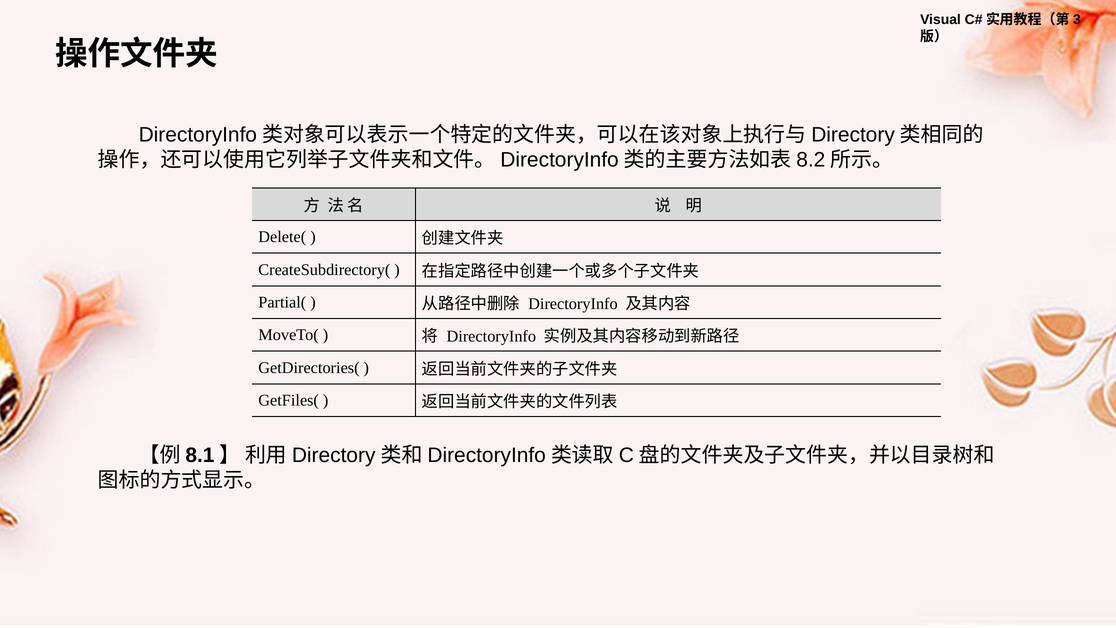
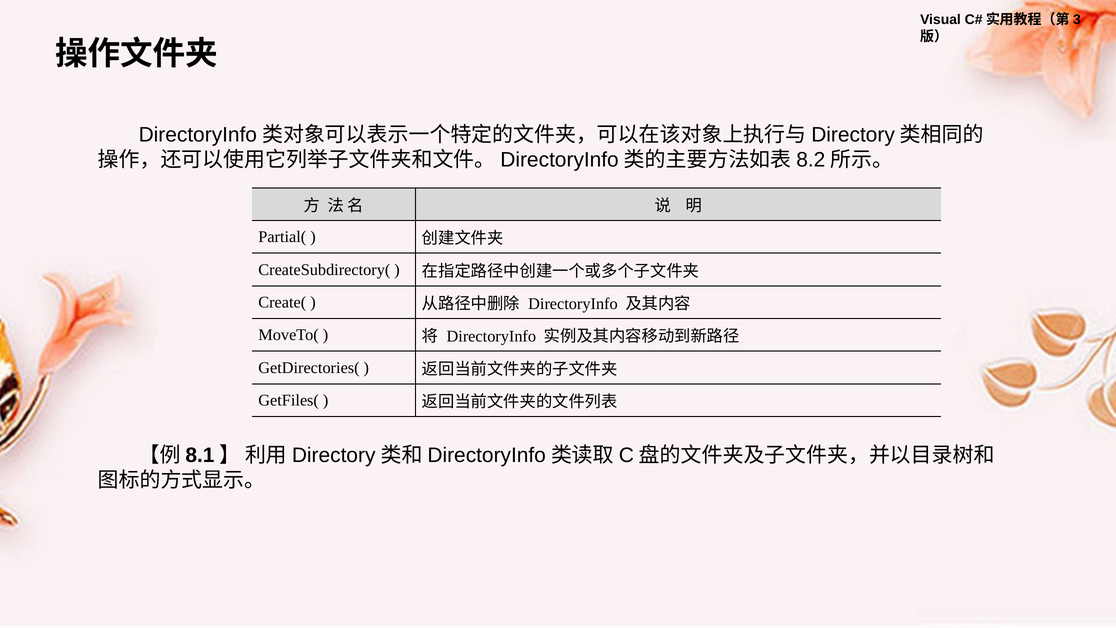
Delete(: Delete( -> Partial(
Partial(: Partial( -> Create(
